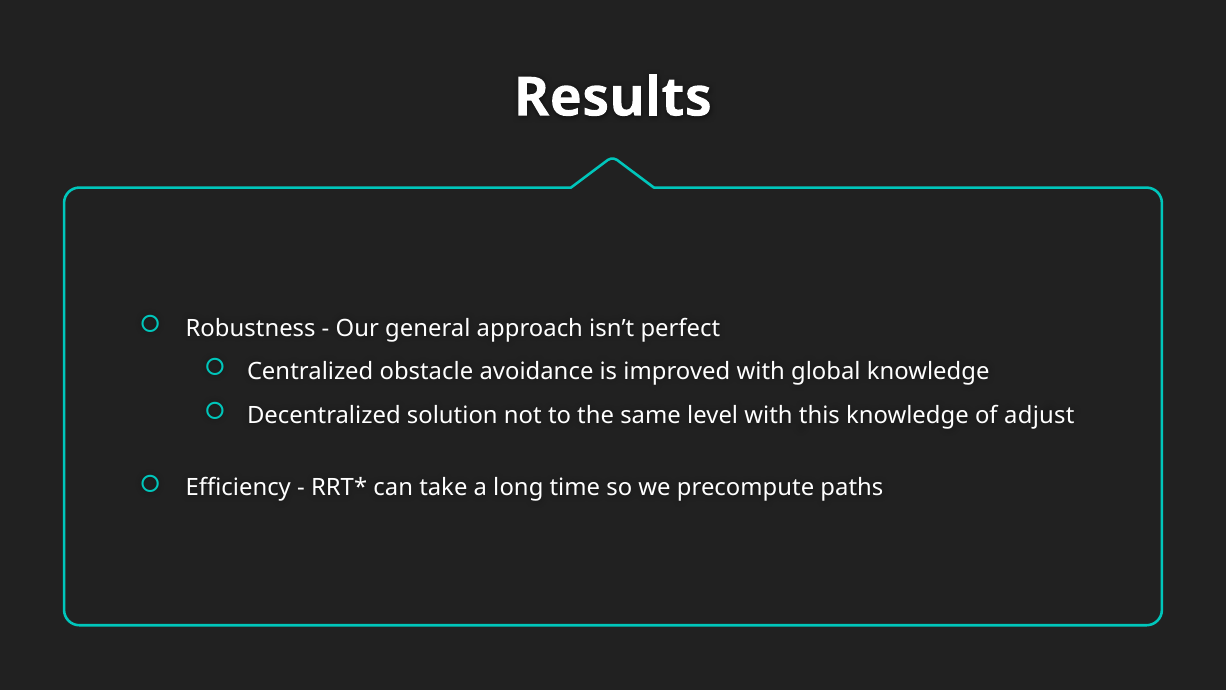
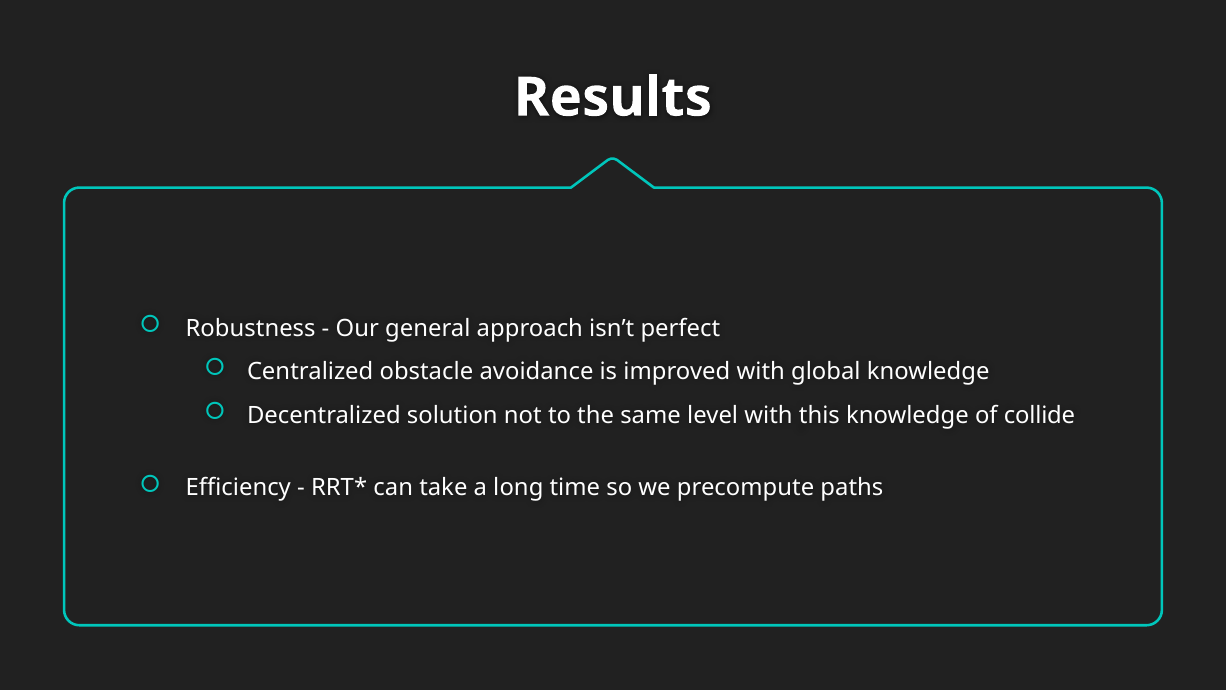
adjust: adjust -> collide
